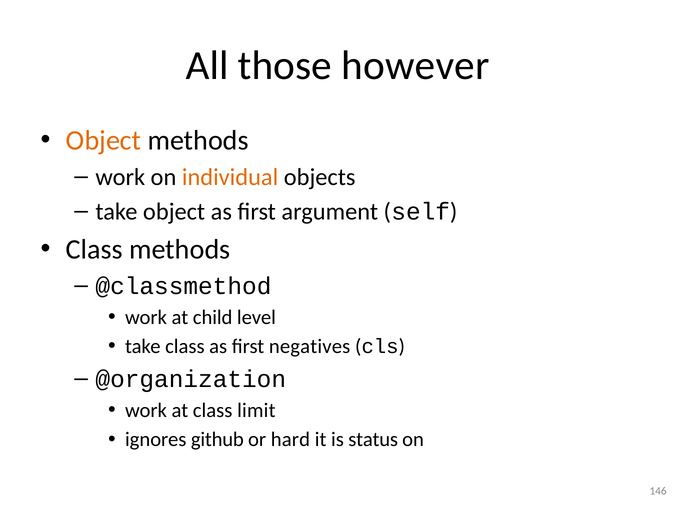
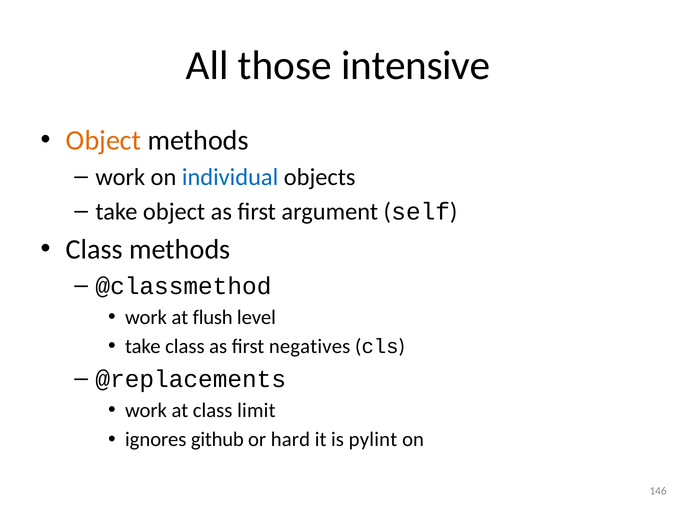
however: however -> intensive
individual colour: orange -> blue
child: child -> flush
@organization: @organization -> @replacements
status: status -> pylint
